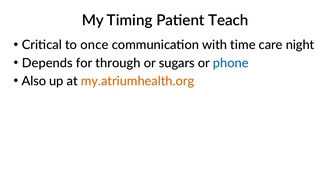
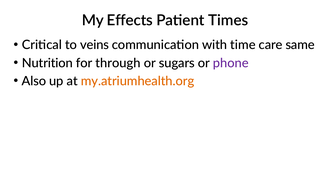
Timing: Timing -> Effects
Teach: Teach -> Times
once: once -> veins
night: night -> same
Depends: Depends -> Nutrition
phone colour: blue -> purple
